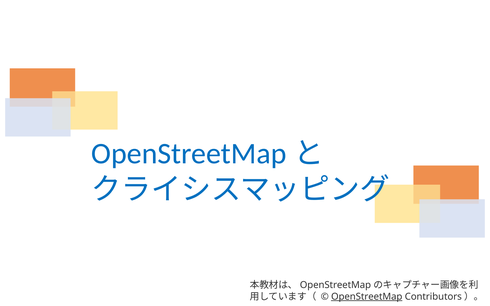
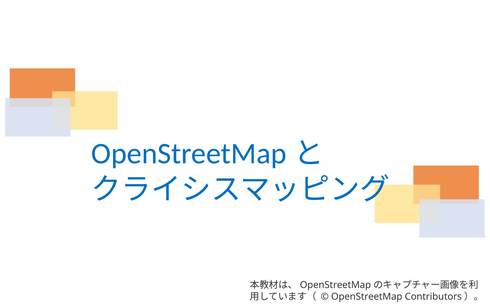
OpenStreetMap underline: present -> none
